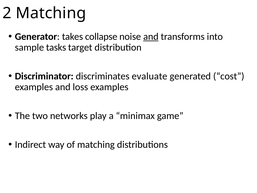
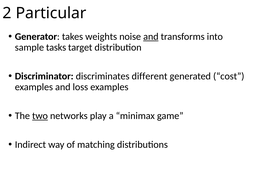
2 Matching: Matching -> Particular
collapse: collapse -> weights
evaluate: evaluate -> different
two underline: none -> present
